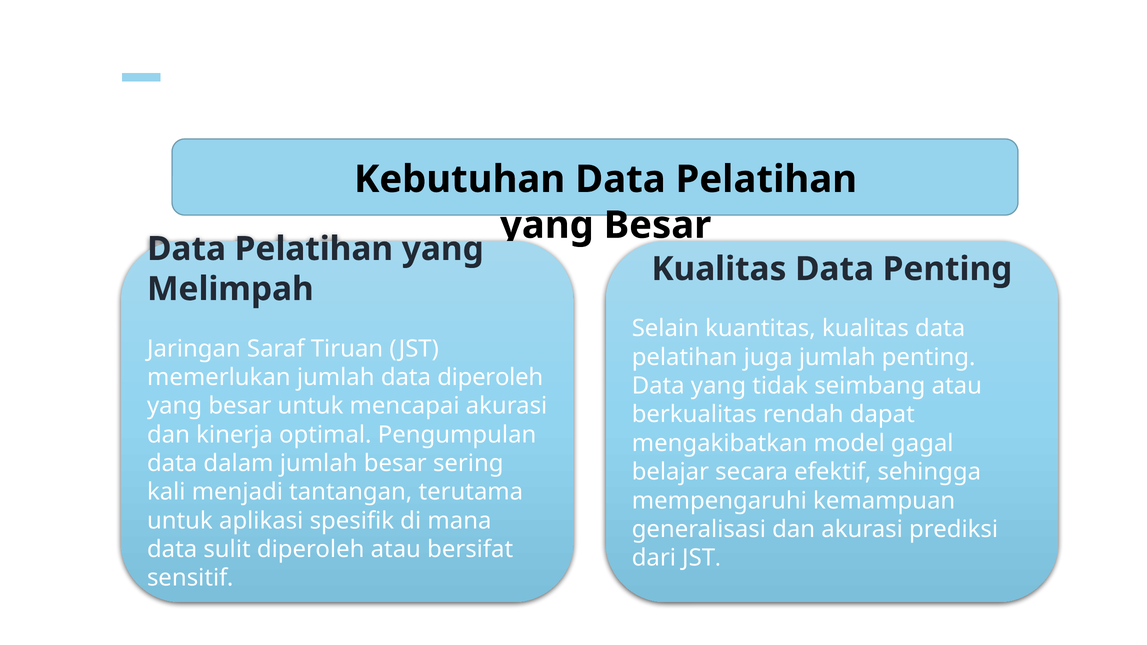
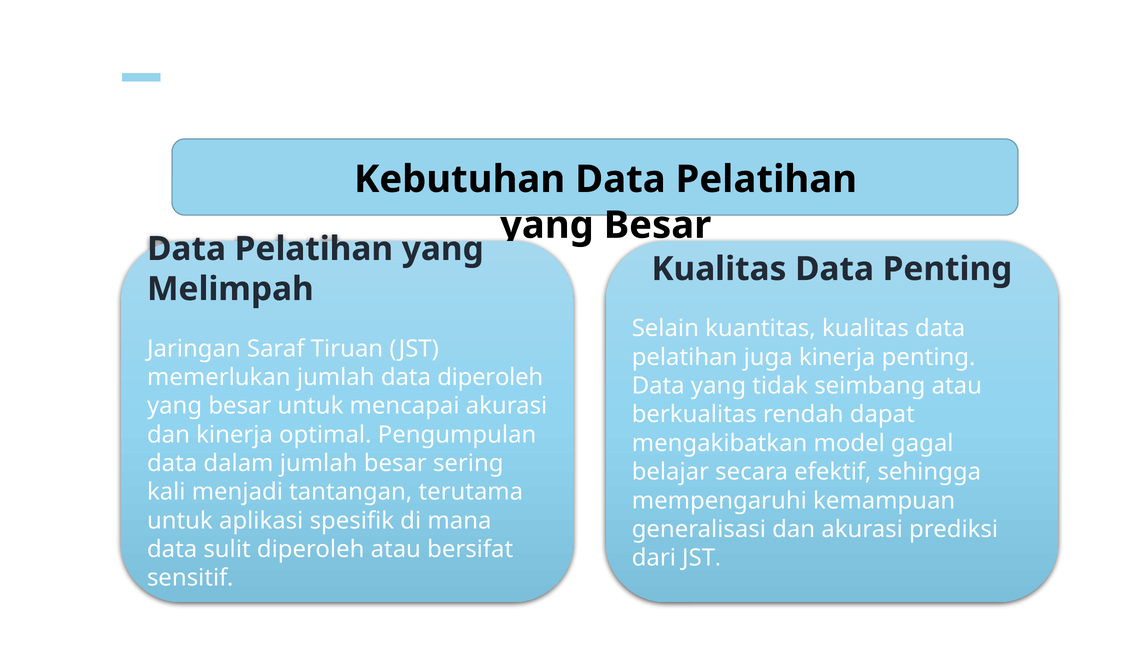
juga jumlah: jumlah -> kinerja
